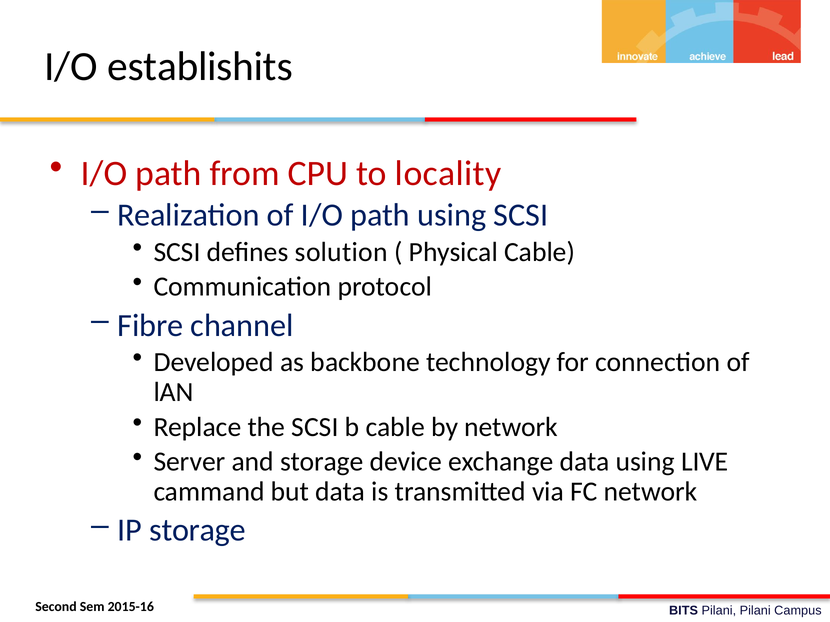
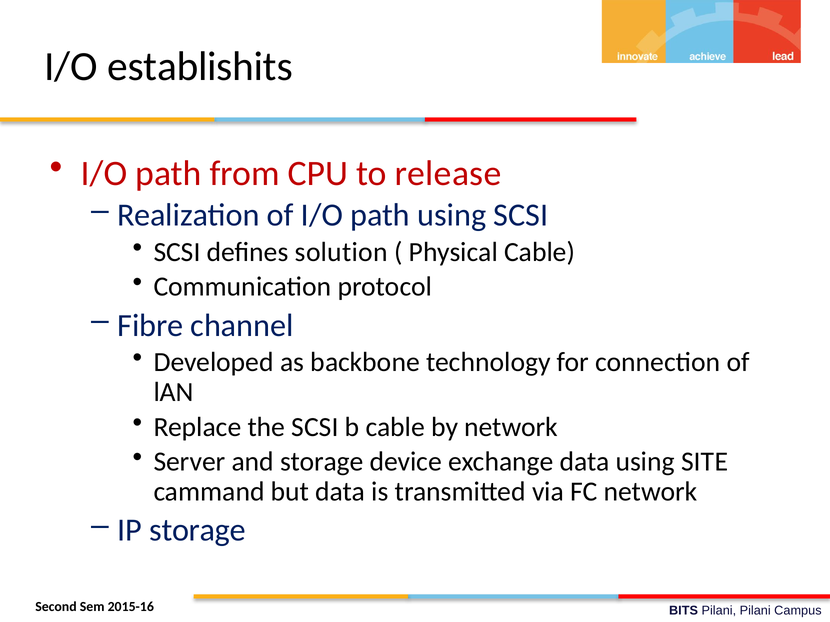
locality: locality -> release
LIVE: LIVE -> SITE
